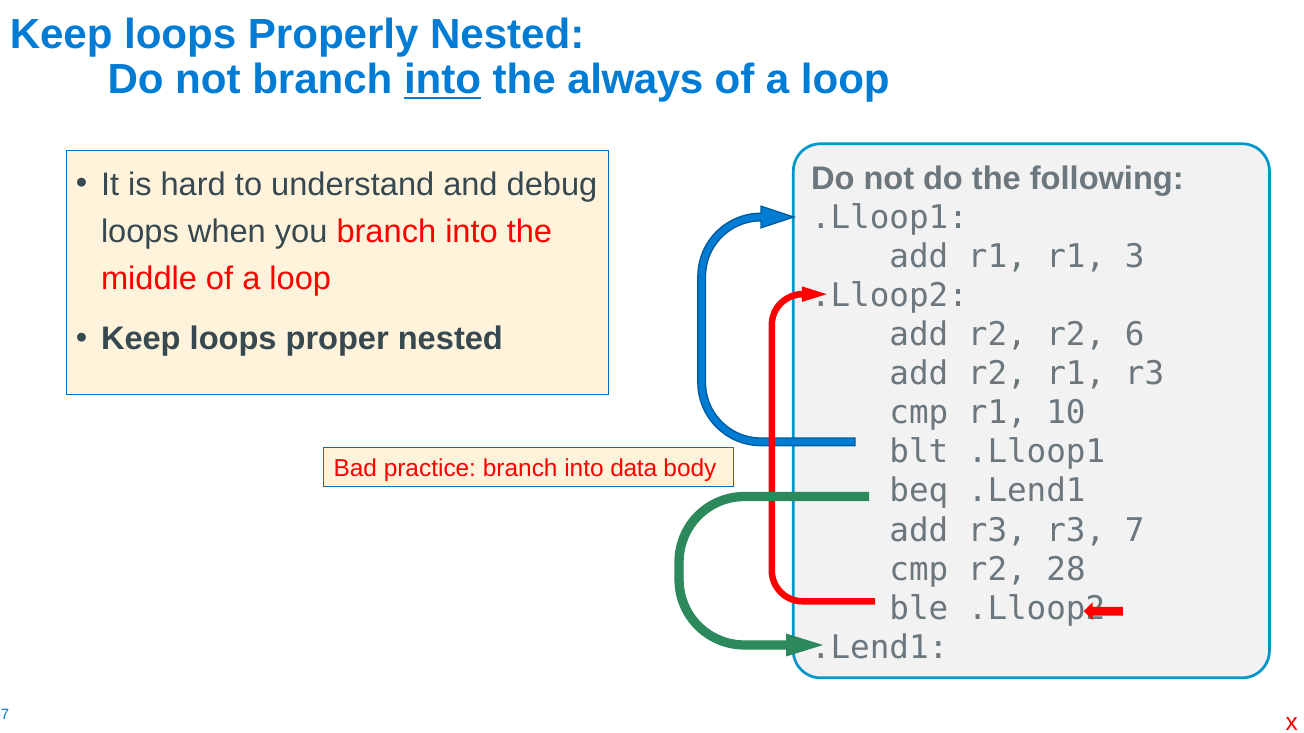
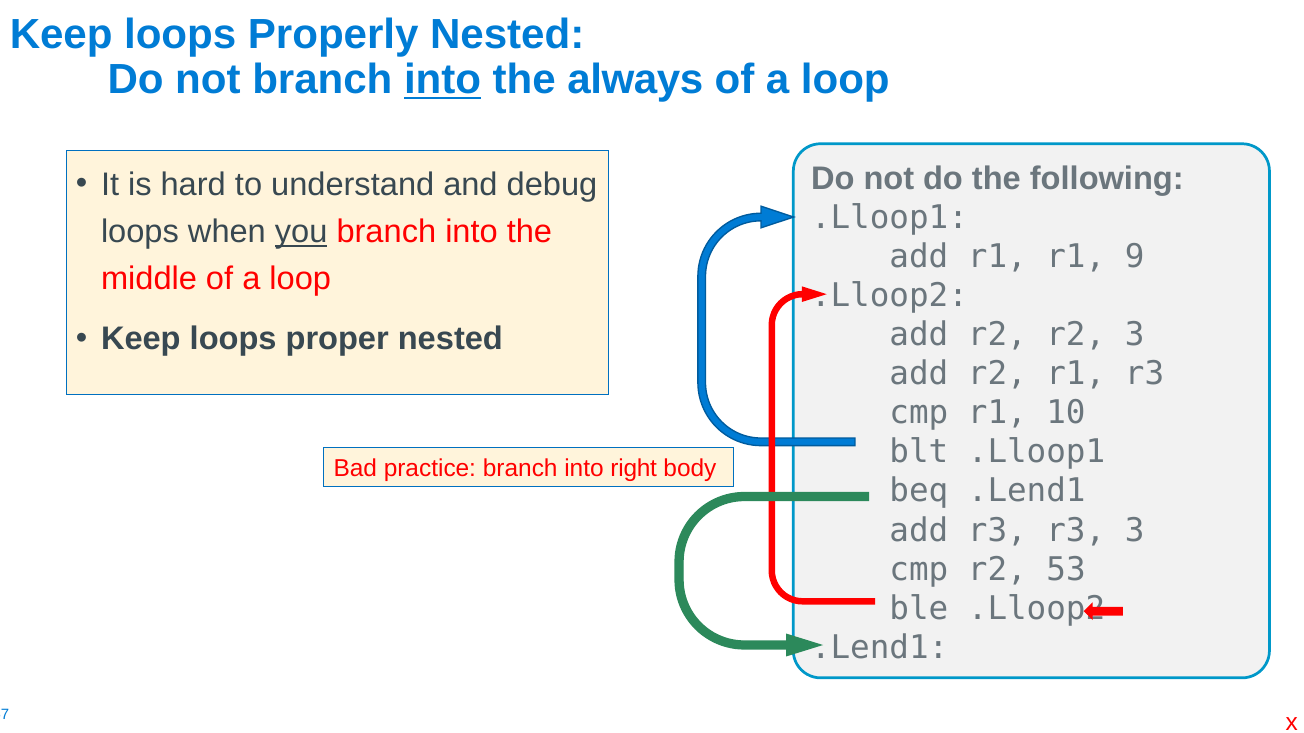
you underline: none -> present
3: 3 -> 9
r2 6: 6 -> 3
data: data -> right
r3 7: 7 -> 3
28: 28 -> 53
